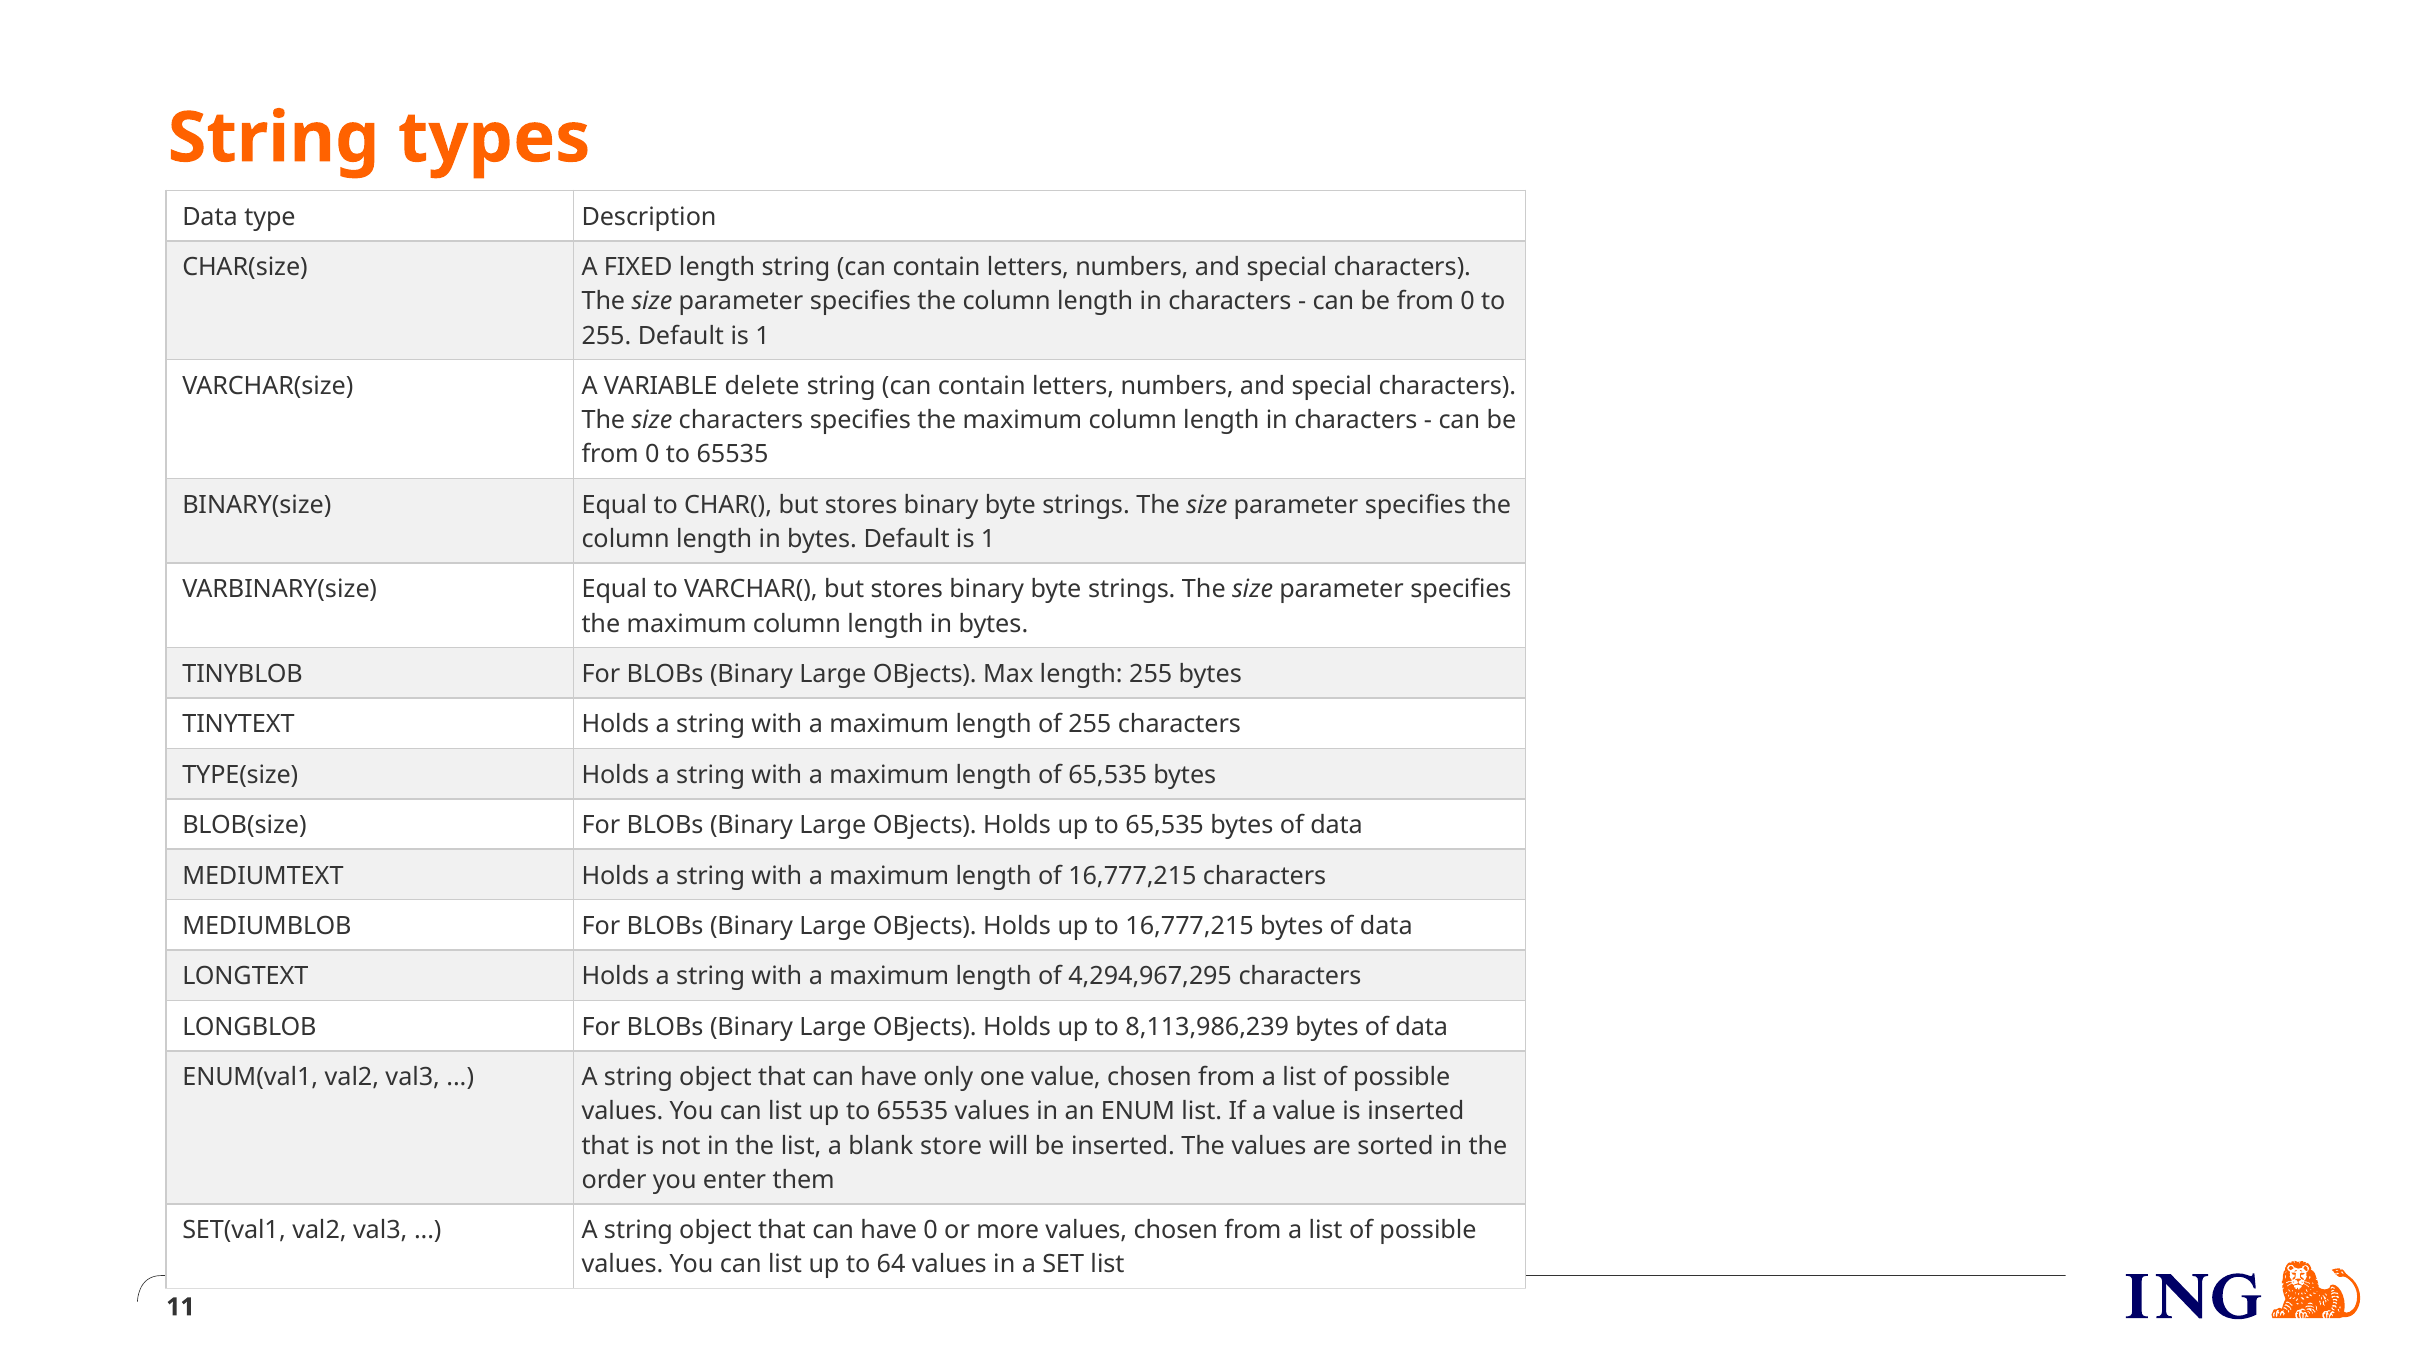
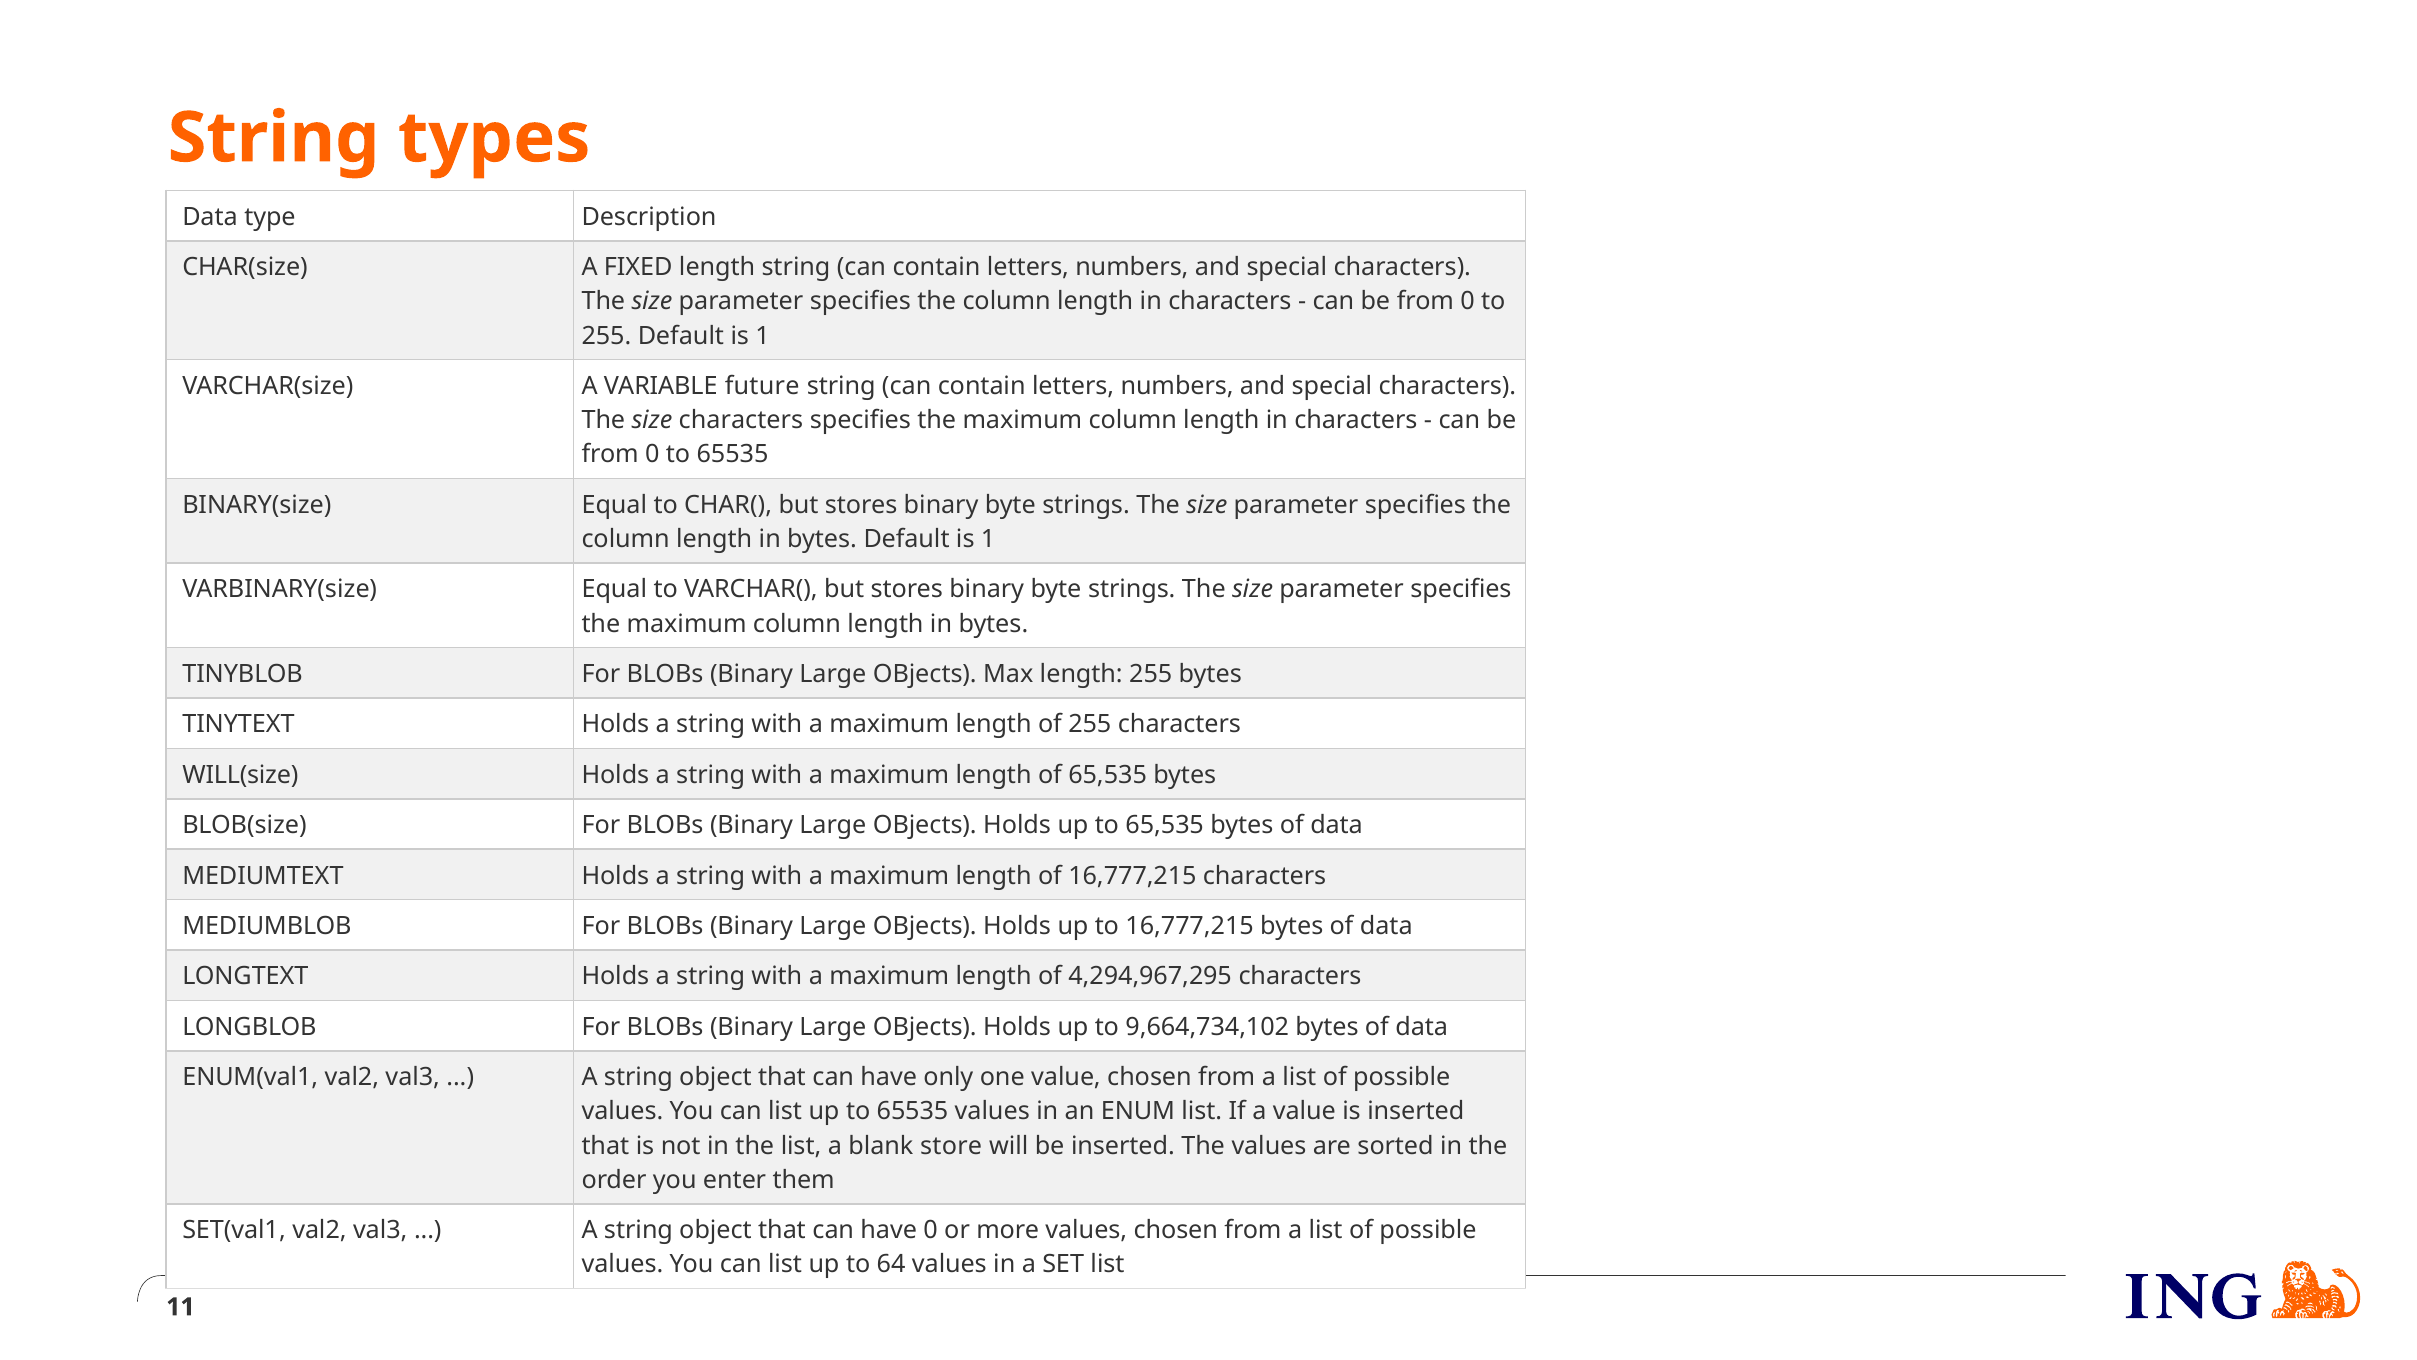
delete: delete -> future
TYPE(size: TYPE(size -> WILL(size
8,113,986,239: 8,113,986,239 -> 9,664,734,102
